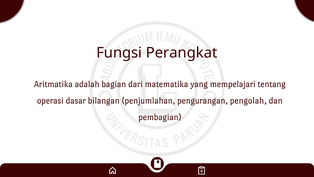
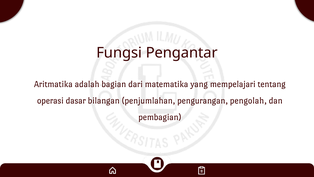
Perangkat: Perangkat -> Pengantar
